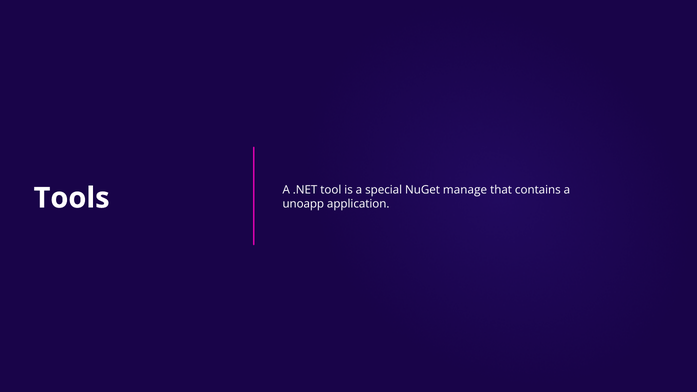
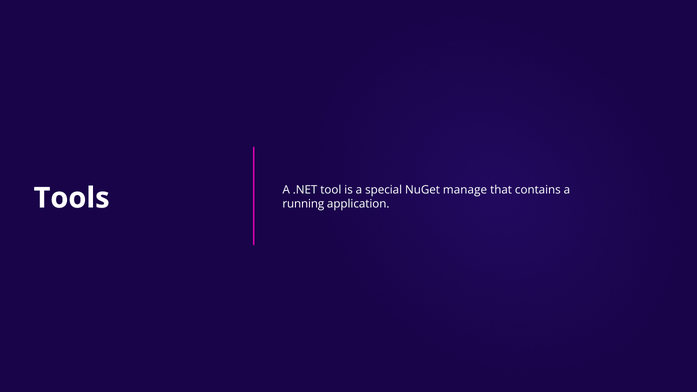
unoapp: unoapp -> running
